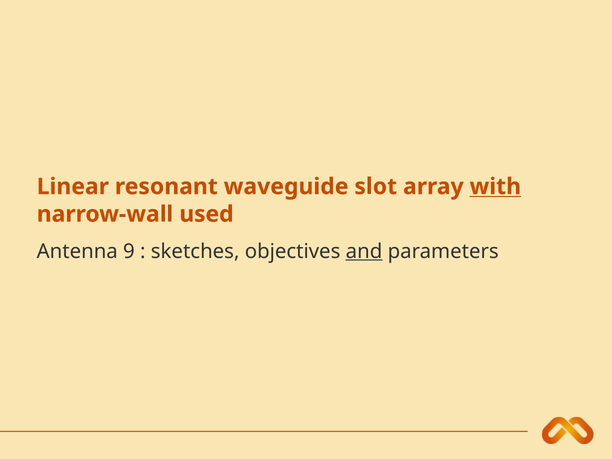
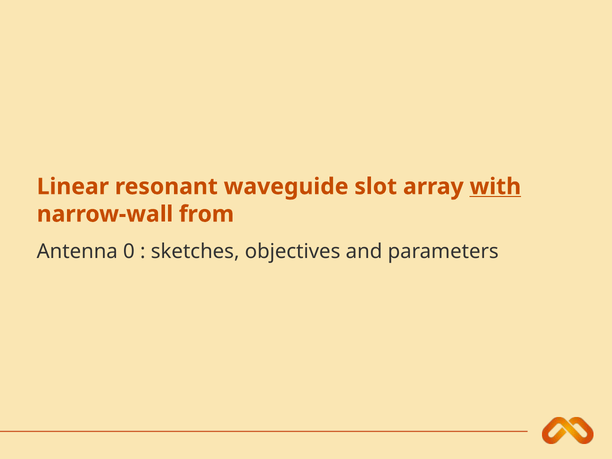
used: used -> from
9: 9 -> 0
and underline: present -> none
